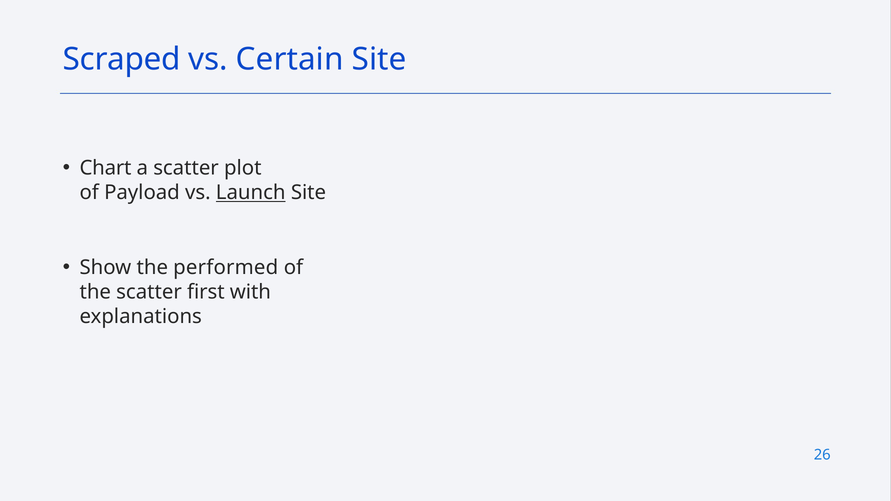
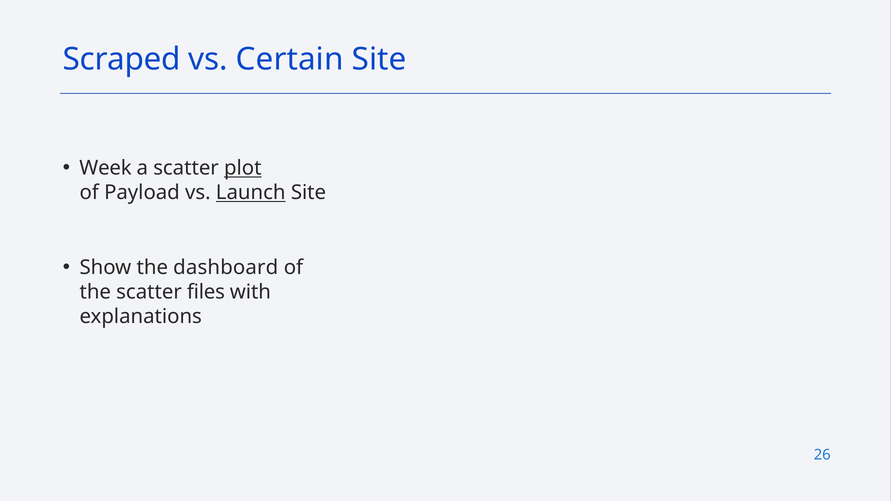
Chart: Chart -> Week
plot underline: none -> present
performed: performed -> dashboard
first: first -> files
